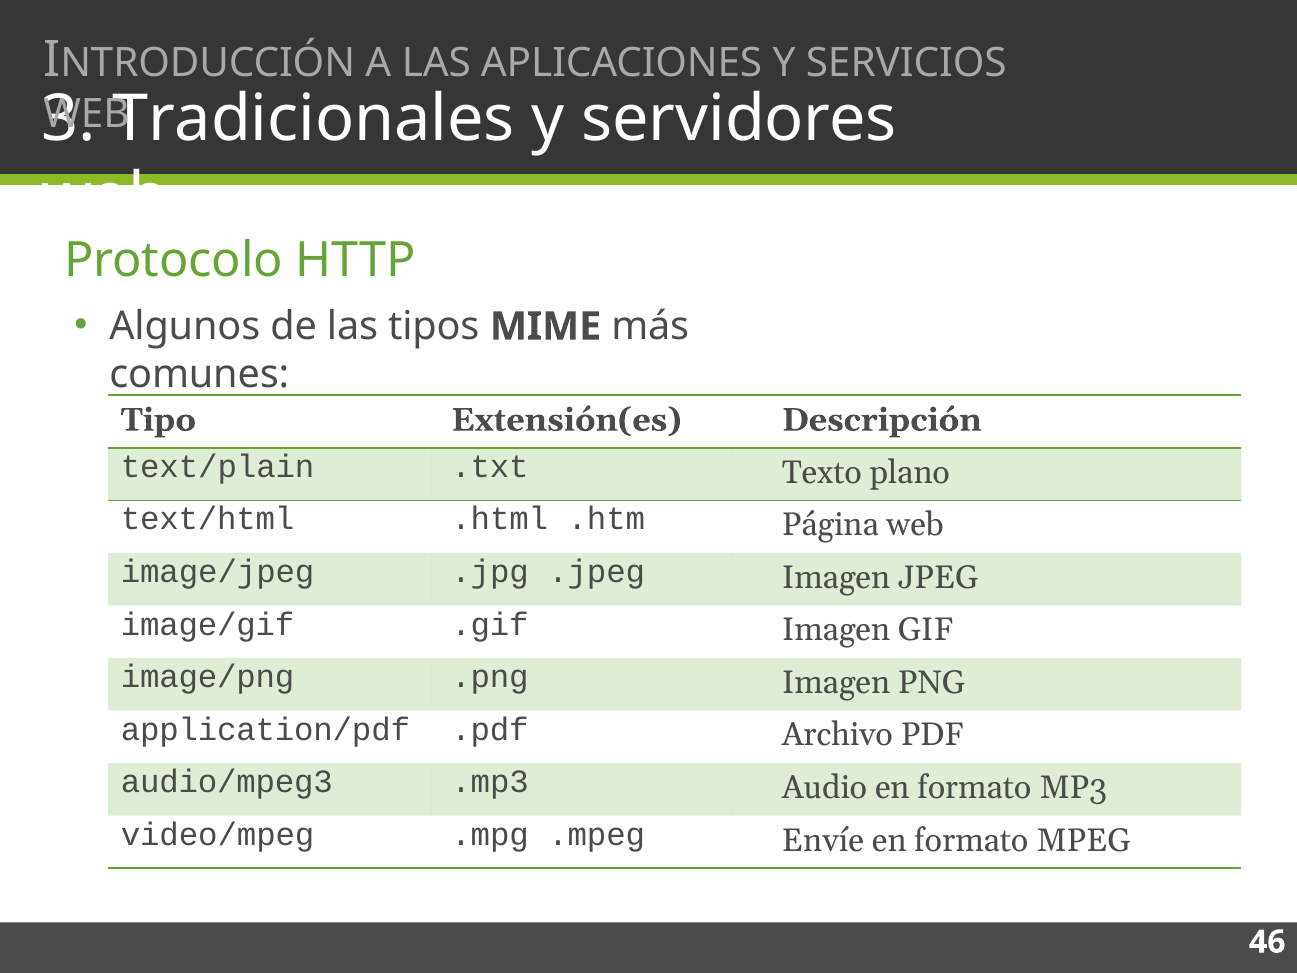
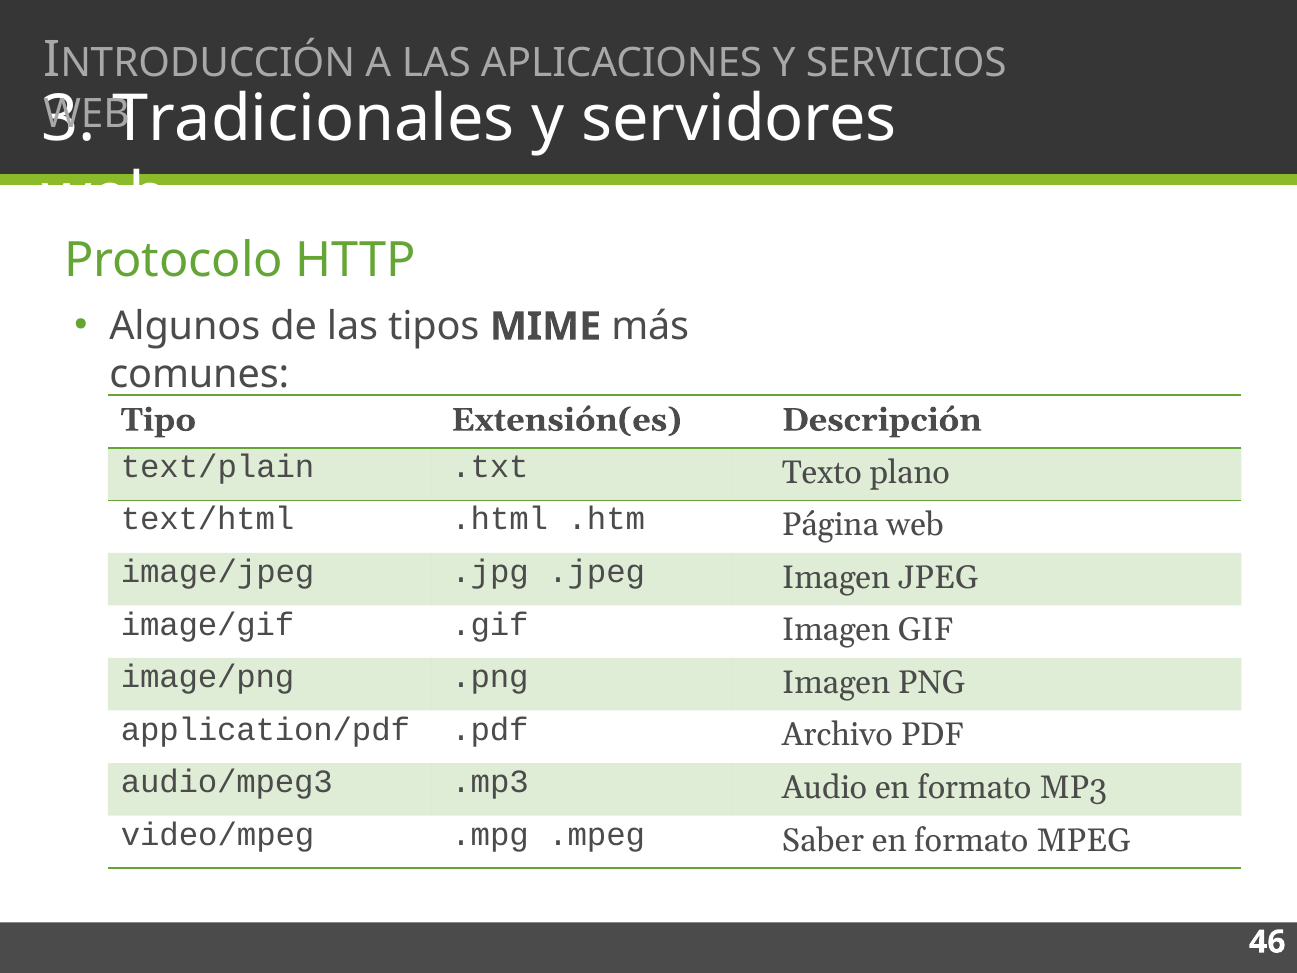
Envíe: Envíe -> Saber
